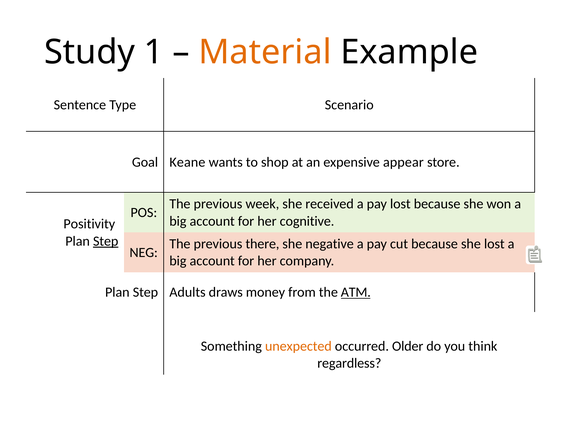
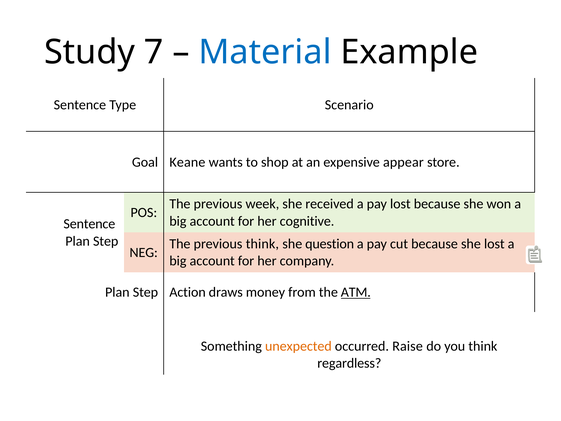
1: 1 -> 7
Material colour: orange -> blue
Positivity at (89, 224): Positivity -> Sentence
Step at (106, 241) underline: present -> none
previous there: there -> think
negative: negative -> question
Adults: Adults -> Action
Older: Older -> Raise
